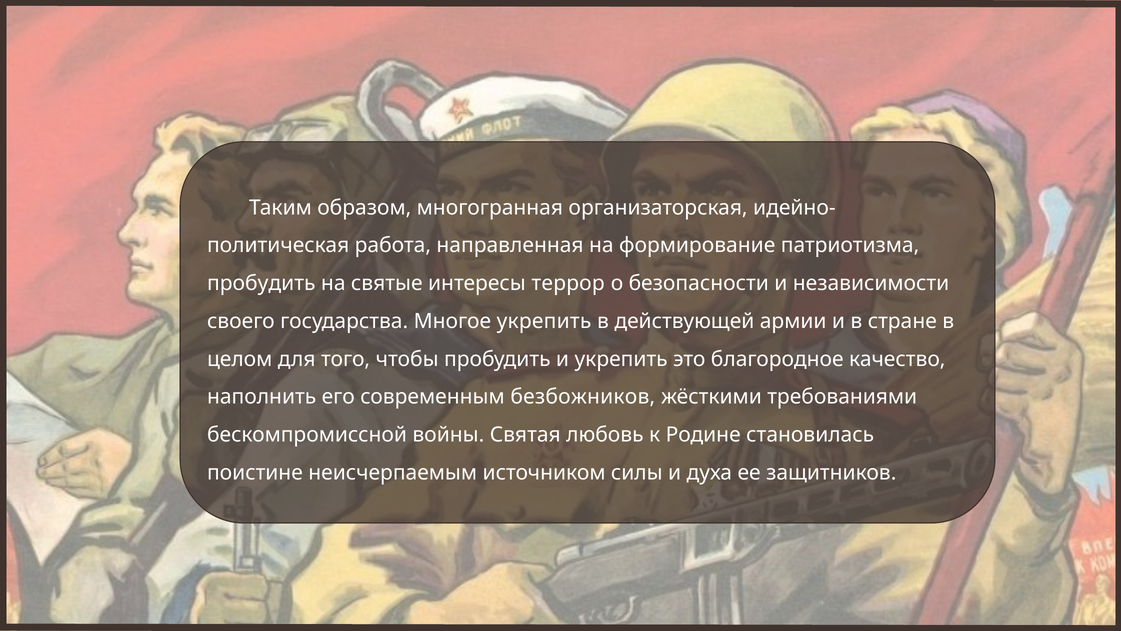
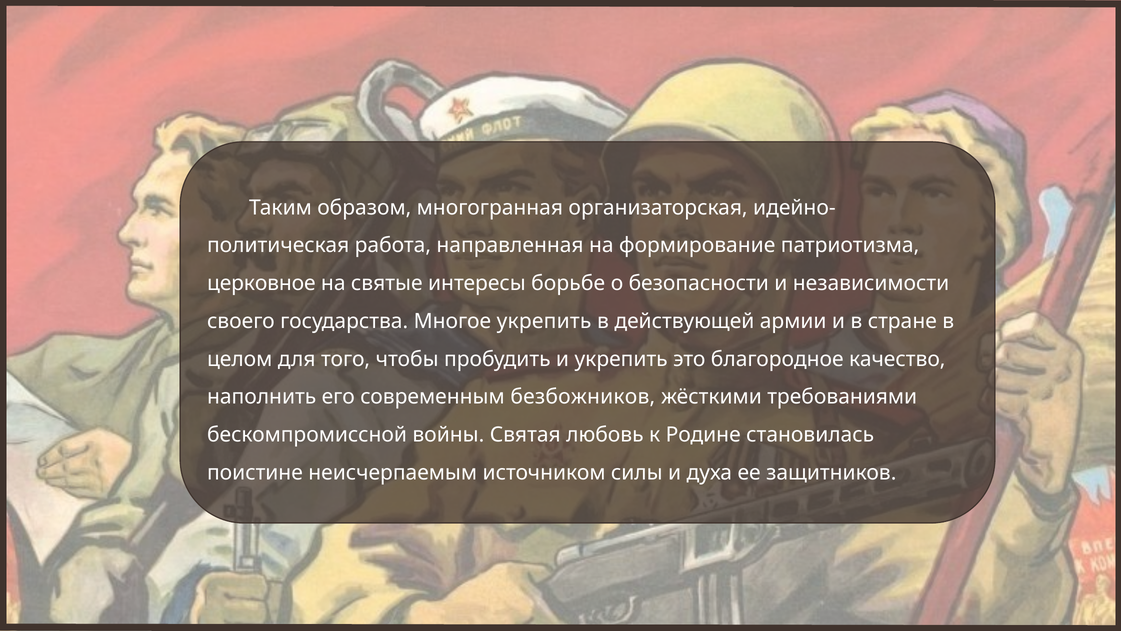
пробудить at (261, 283): пробудить -> церковное
террор: террор -> борьбе
